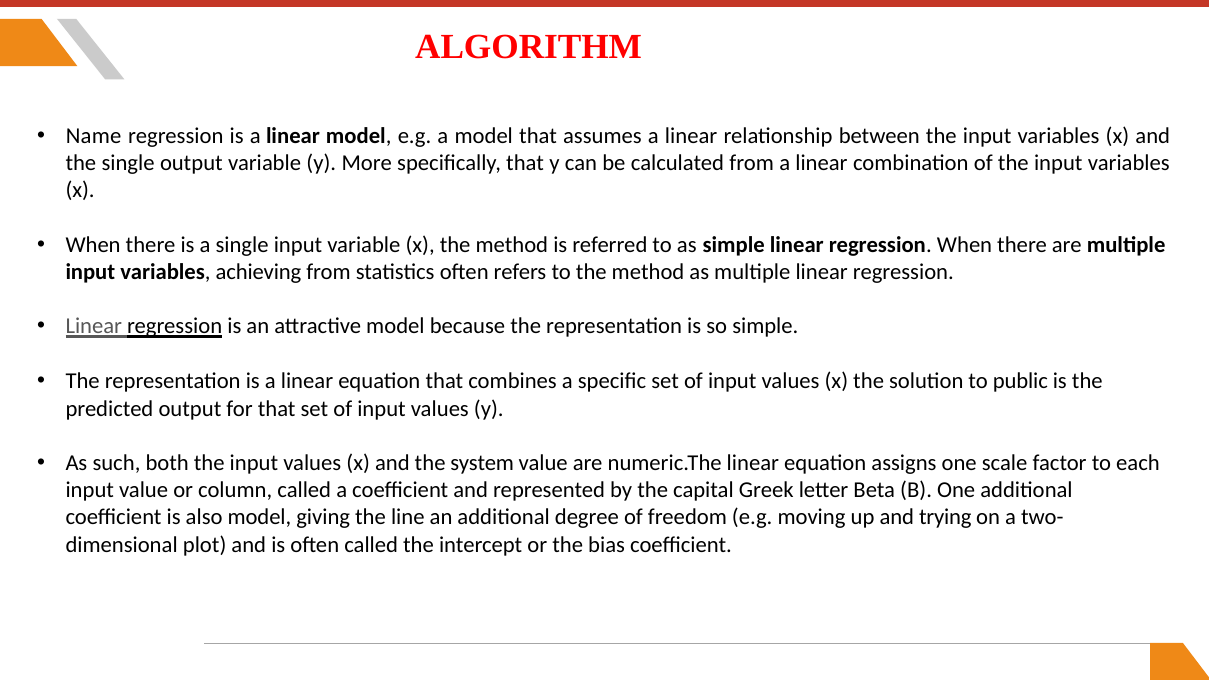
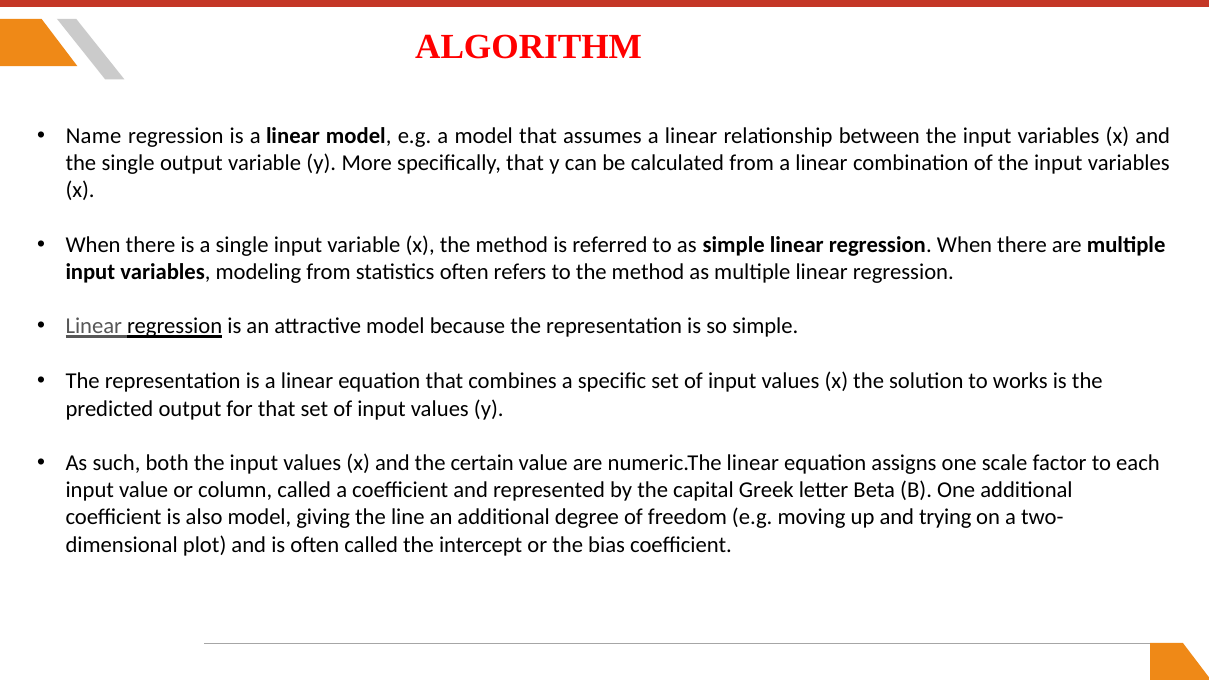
achieving: achieving -> modeling
public: public -> works
system: system -> certain
